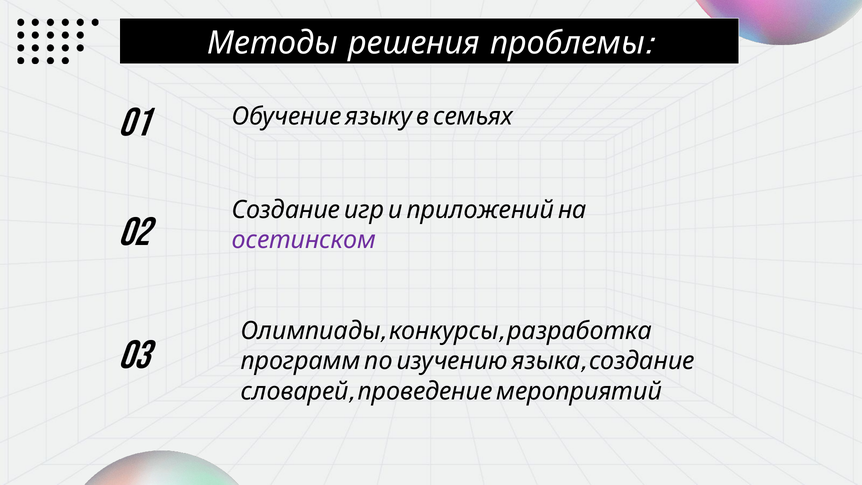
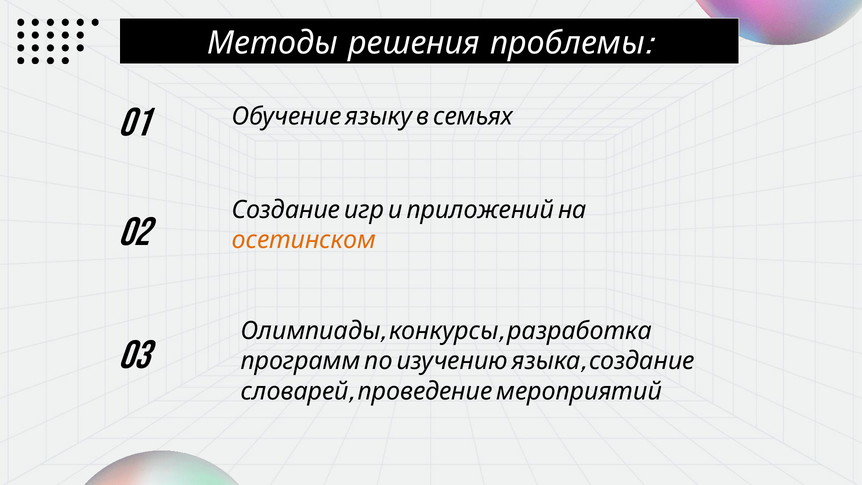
осетинском colour: purple -> orange
